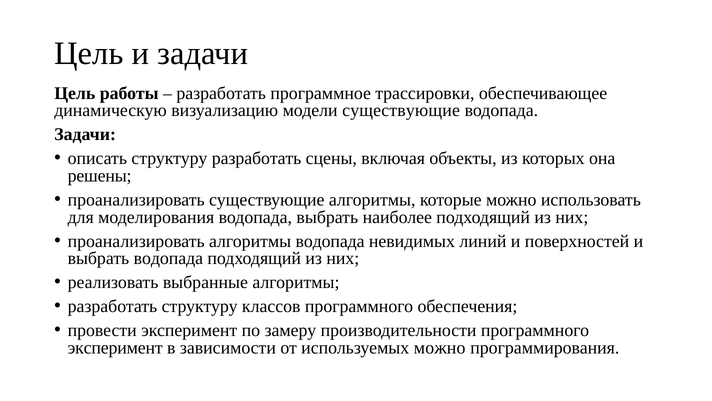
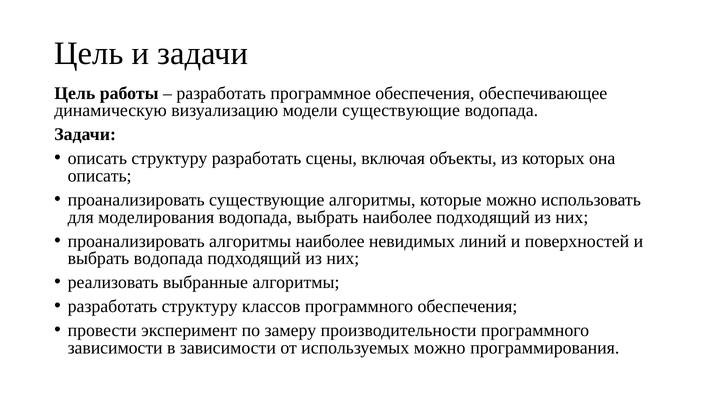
программное трассировки: трассировки -> обеспечения
решены at (100, 176): решены -> описать
алгоритмы водопада: водопада -> наиболее
эксперимент at (115, 347): эксперимент -> зависимости
